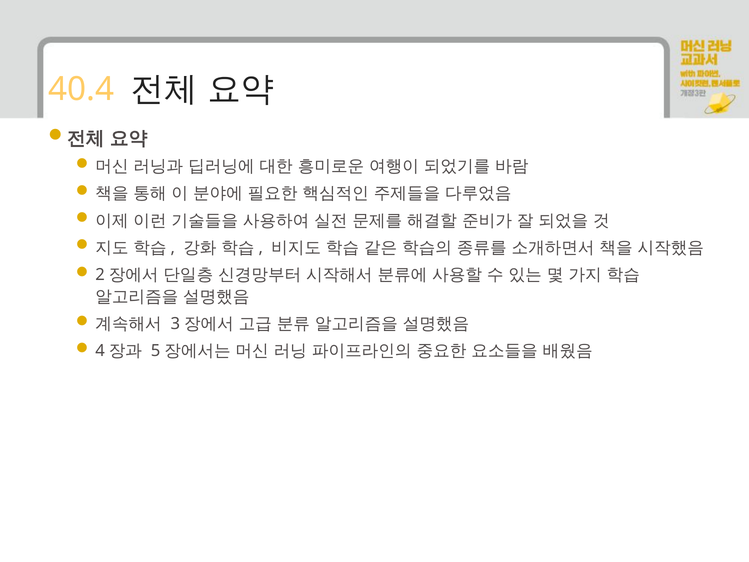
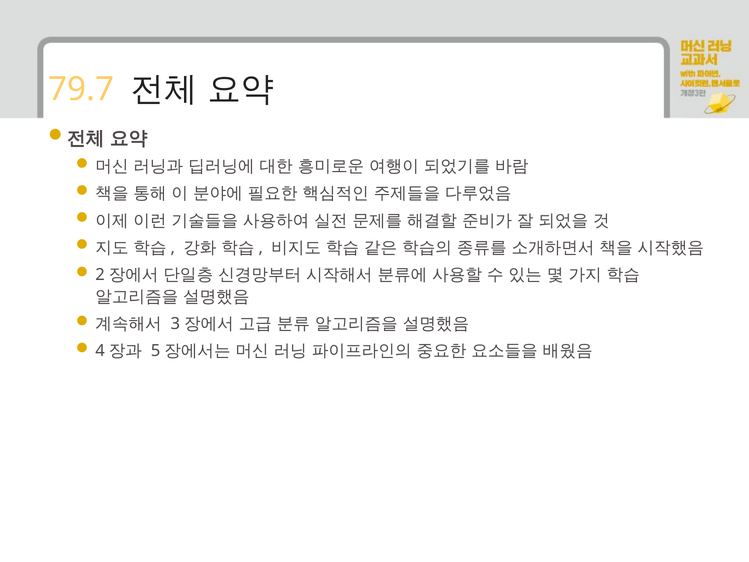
40.4: 40.4 -> 79.7
